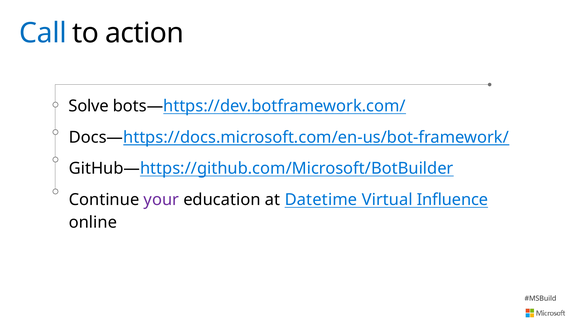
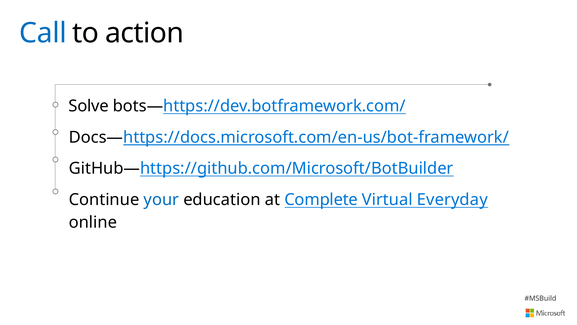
your colour: purple -> blue
Datetime: Datetime -> Complete
Influence: Influence -> Everyday
